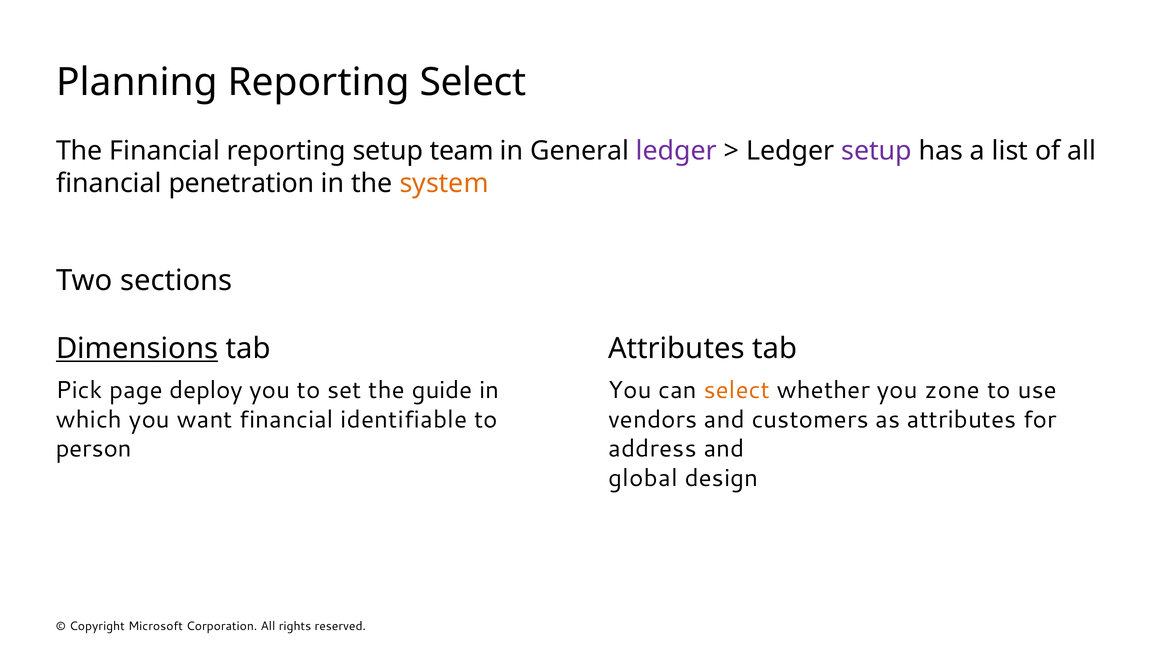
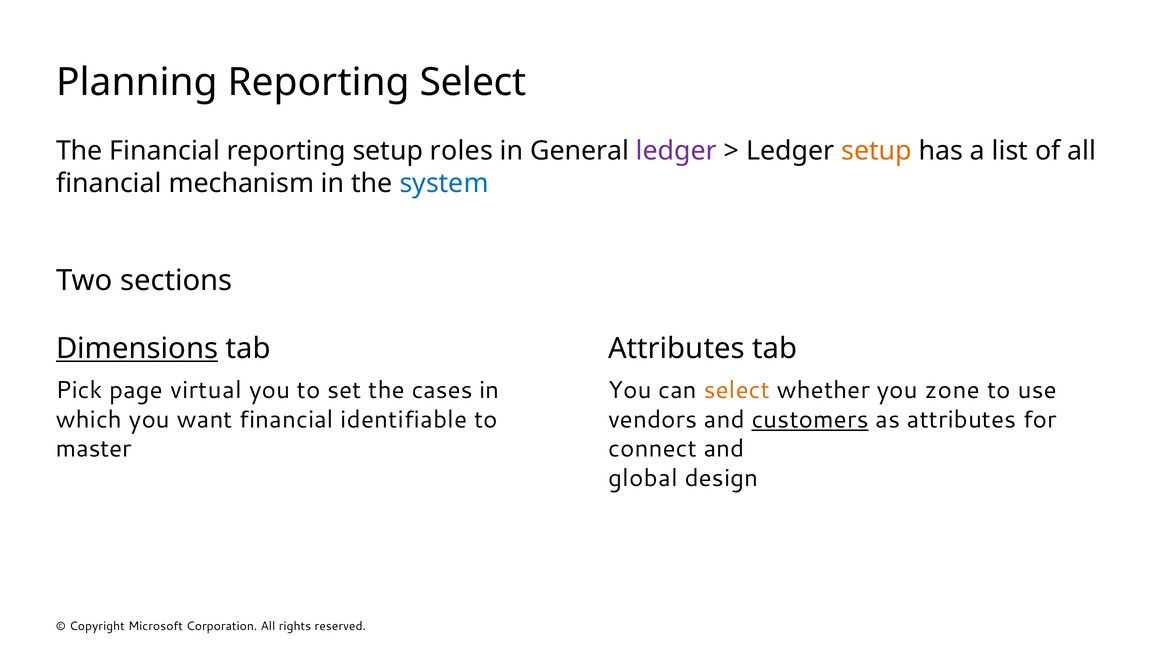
team: team -> roles
setup at (876, 151) colour: purple -> orange
penetration: penetration -> mechanism
system colour: orange -> blue
deploy: deploy -> virtual
guide: guide -> cases
customers underline: none -> present
person: person -> master
address: address -> connect
